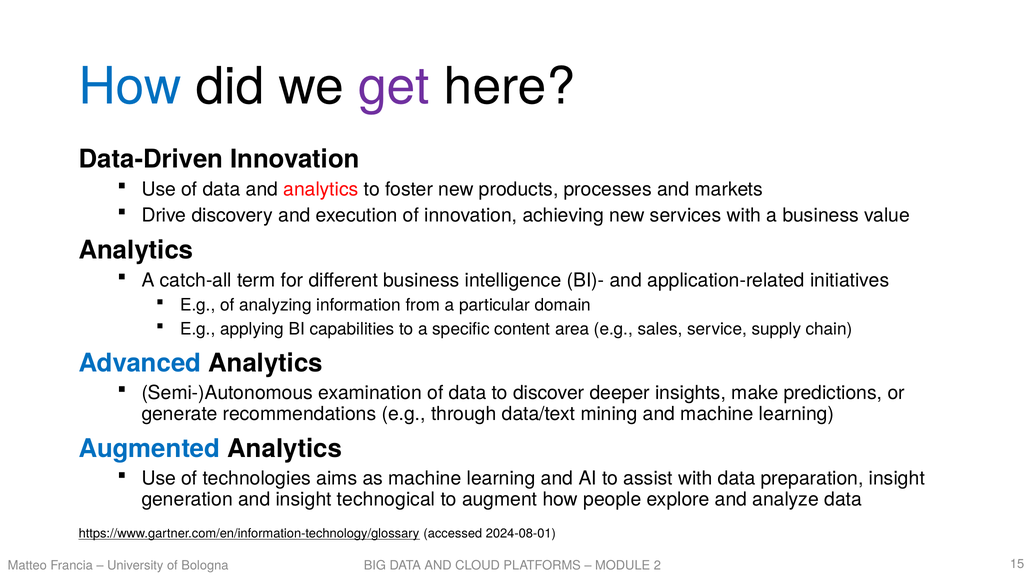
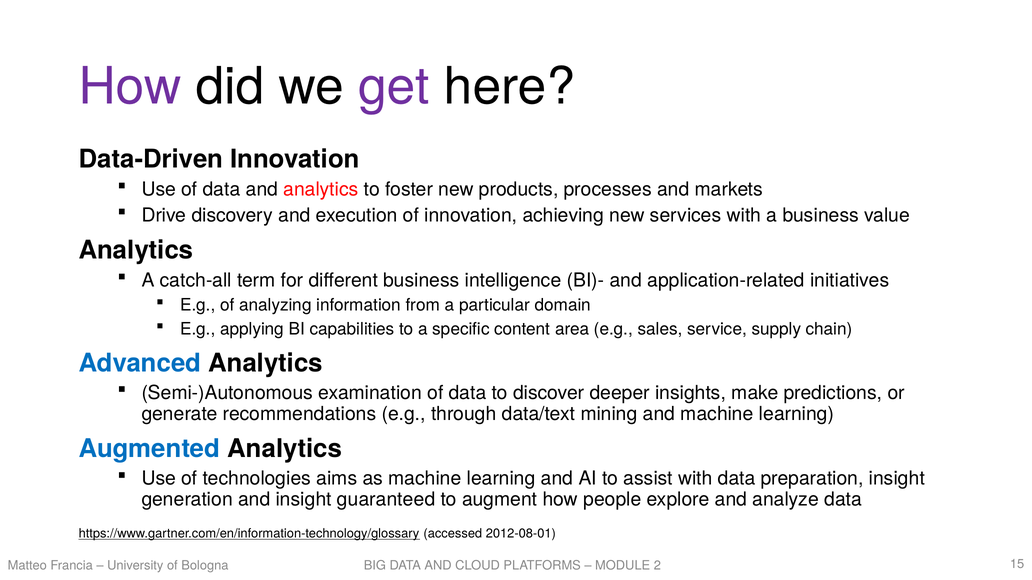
How at (130, 87) colour: blue -> purple
technogical: technogical -> guaranteed
2024-08-01: 2024-08-01 -> 2012-08-01
